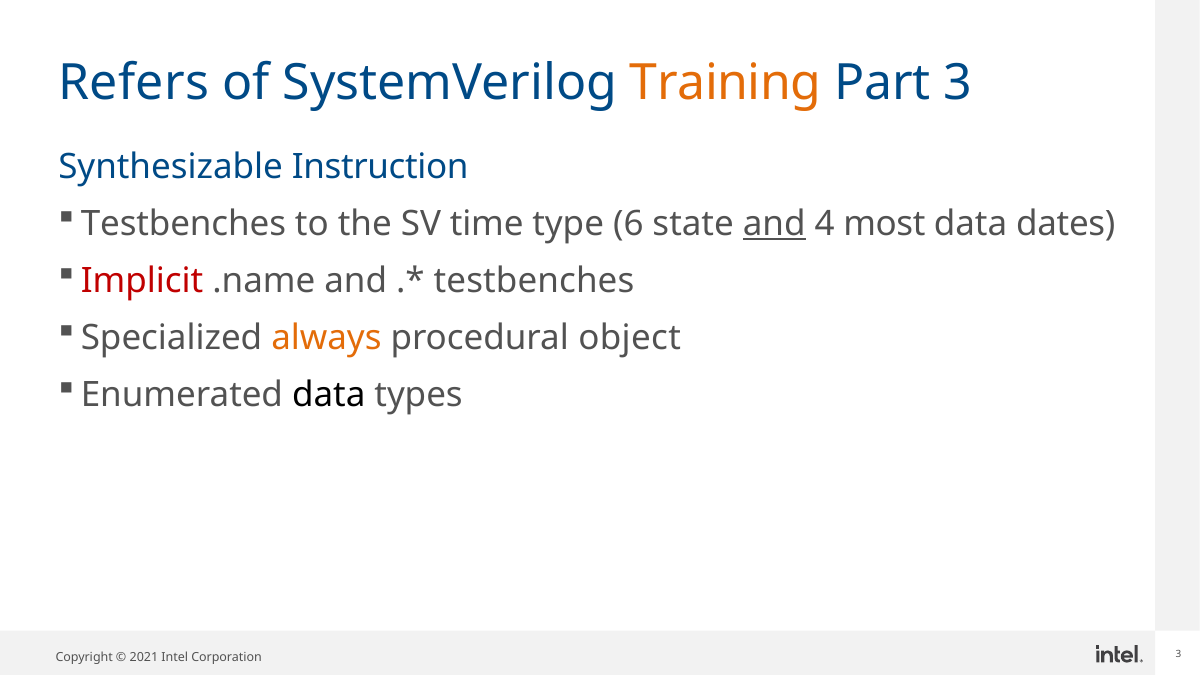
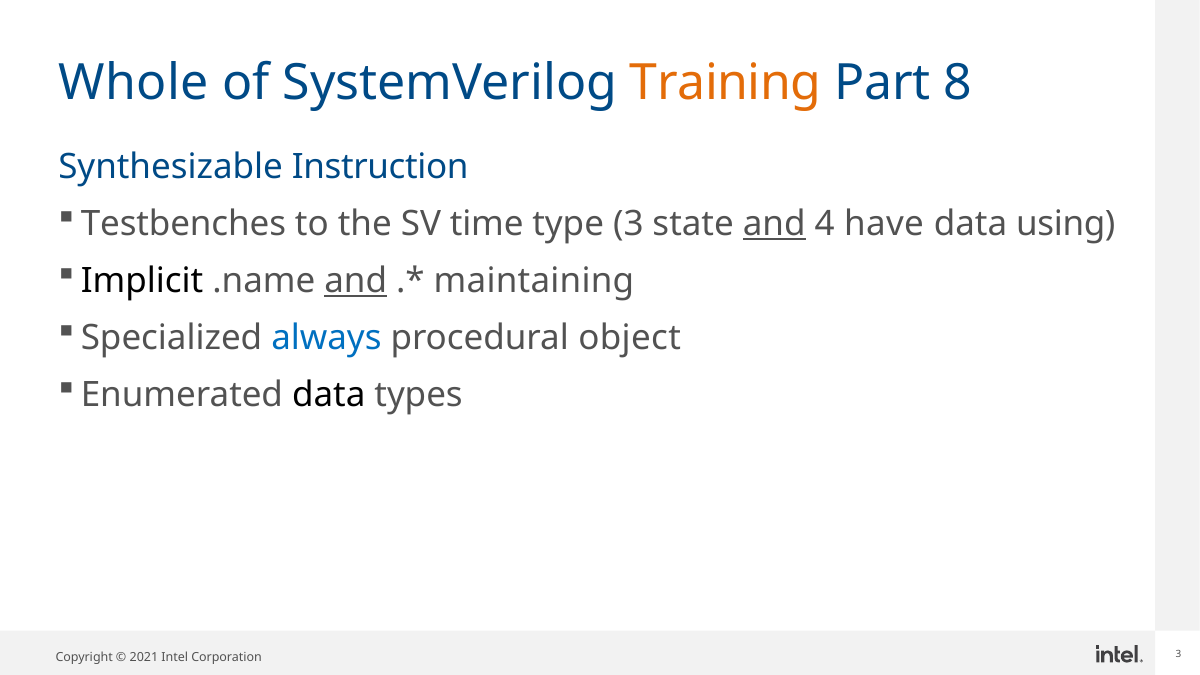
Refers: Refers -> Whole
Part 3: 3 -> 8
type 6: 6 -> 3
most: most -> have
dates: dates -> using
Implicit colour: red -> black
and at (356, 281) underline: none -> present
testbenches at (534, 281): testbenches -> maintaining
always colour: orange -> blue
